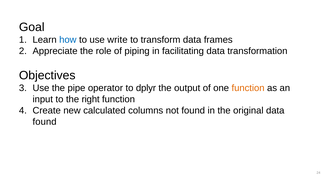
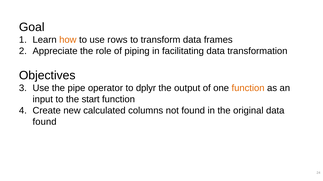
how colour: blue -> orange
write: write -> rows
right: right -> start
